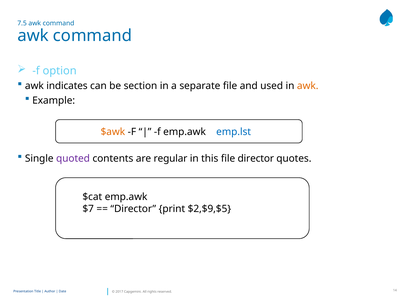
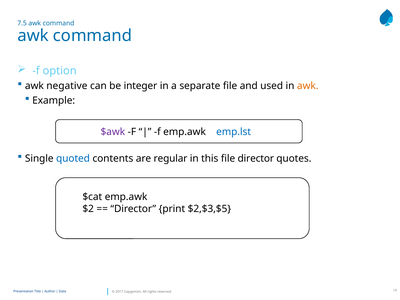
indicates: indicates -> negative
section: section -> integer
$awk colour: orange -> purple
quoted colour: purple -> blue
$7: $7 -> $2
$2,$9,$5: $2,$9,$5 -> $2,$3,$5
